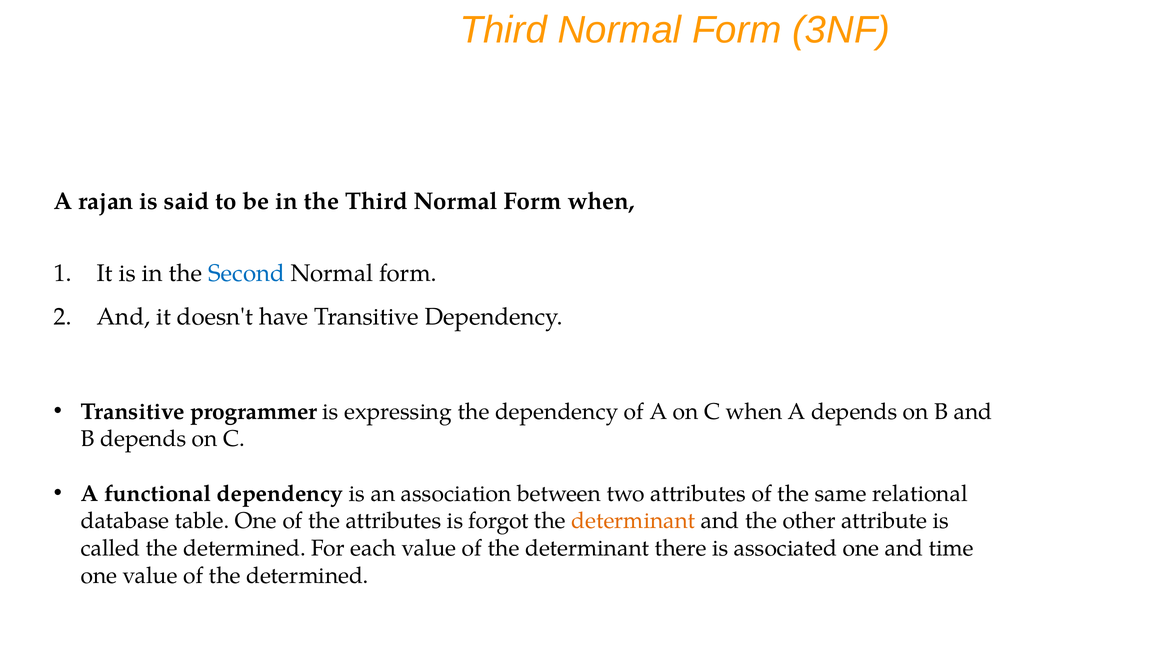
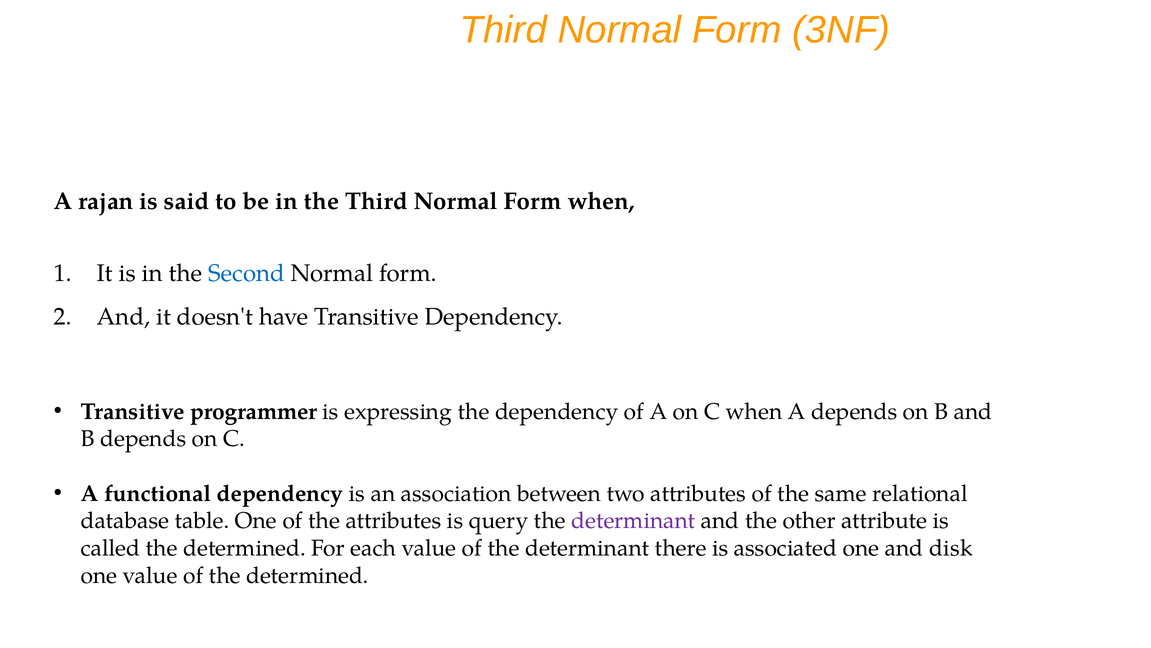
forgot: forgot -> query
determinant at (633, 520) colour: orange -> purple
time: time -> disk
